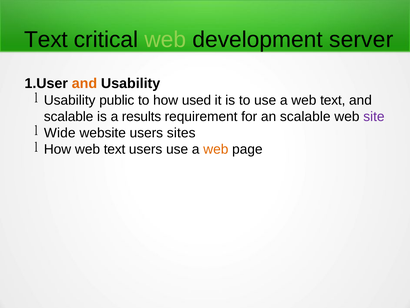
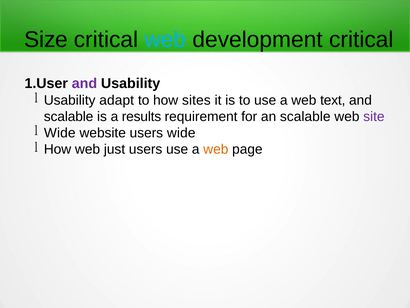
Text at (46, 40): Text -> Size
web at (165, 40) colour: light green -> light blue
development server: server -> critical
and at (84, 83) colour: orange -> purple
public: public -> adapt
used: used -> sites
users sites: sites -> wide
How web text: text -> just
